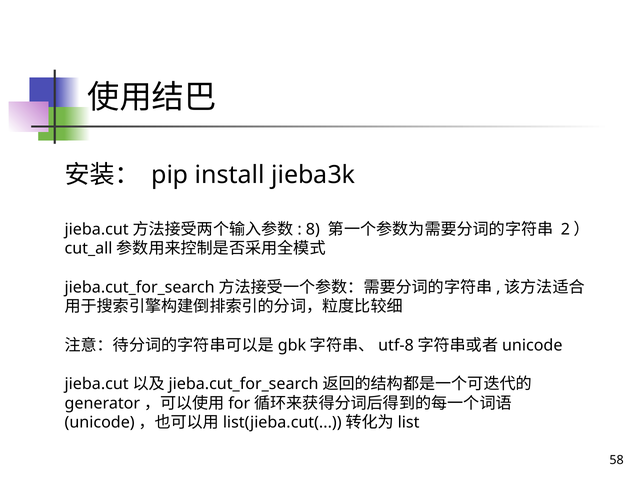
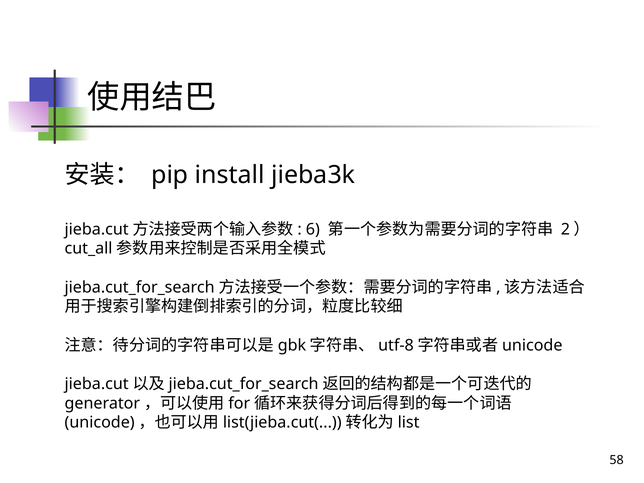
8: 8 -> 6
